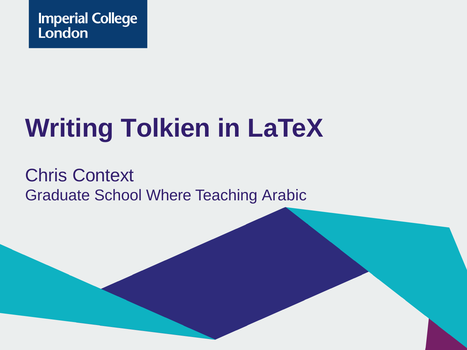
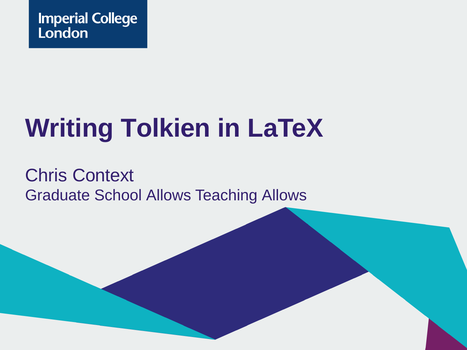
School Where: Where -> Allows
Teaching Arabic: Arabic -> Allows
